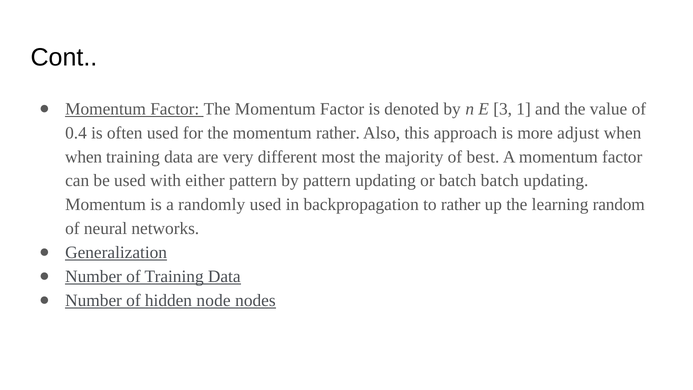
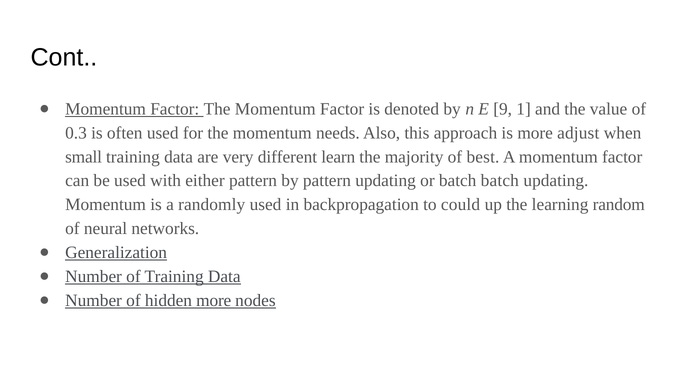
3: 3 -> 9
0.4: 0.4 -> 0.3
momentum rather: rather -> needs
when at (84, 157): when -> small
most: most -> learn
to rather: rather -> could
hidden node: node -> more
